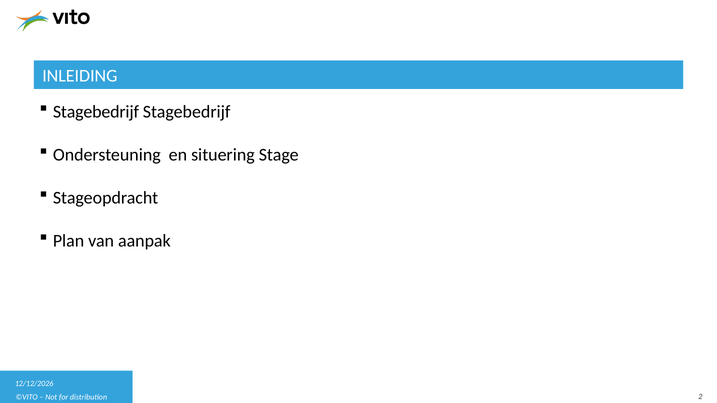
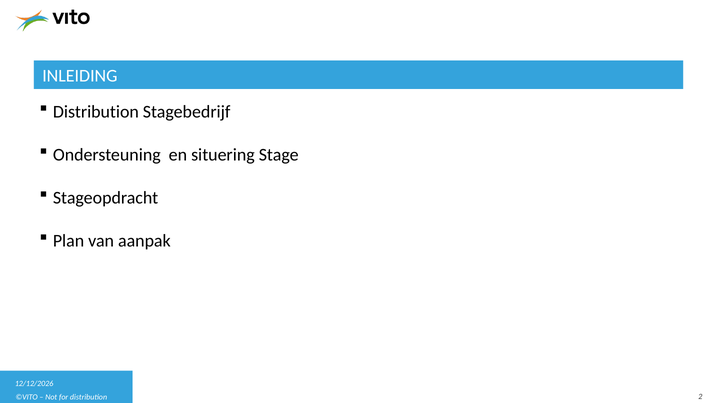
Stagebedrijf at (96, 112): Stagebedrijf -> Distribution
